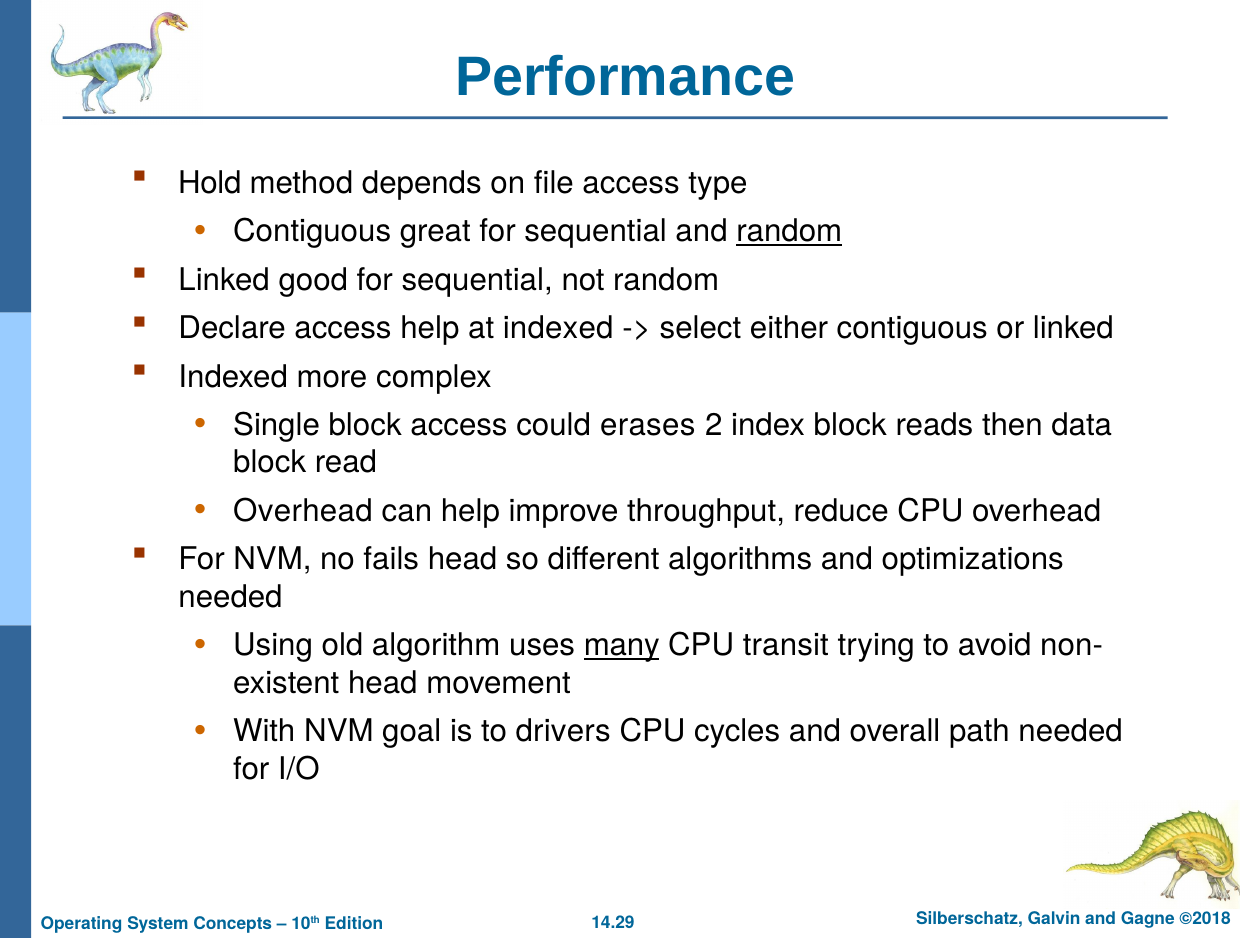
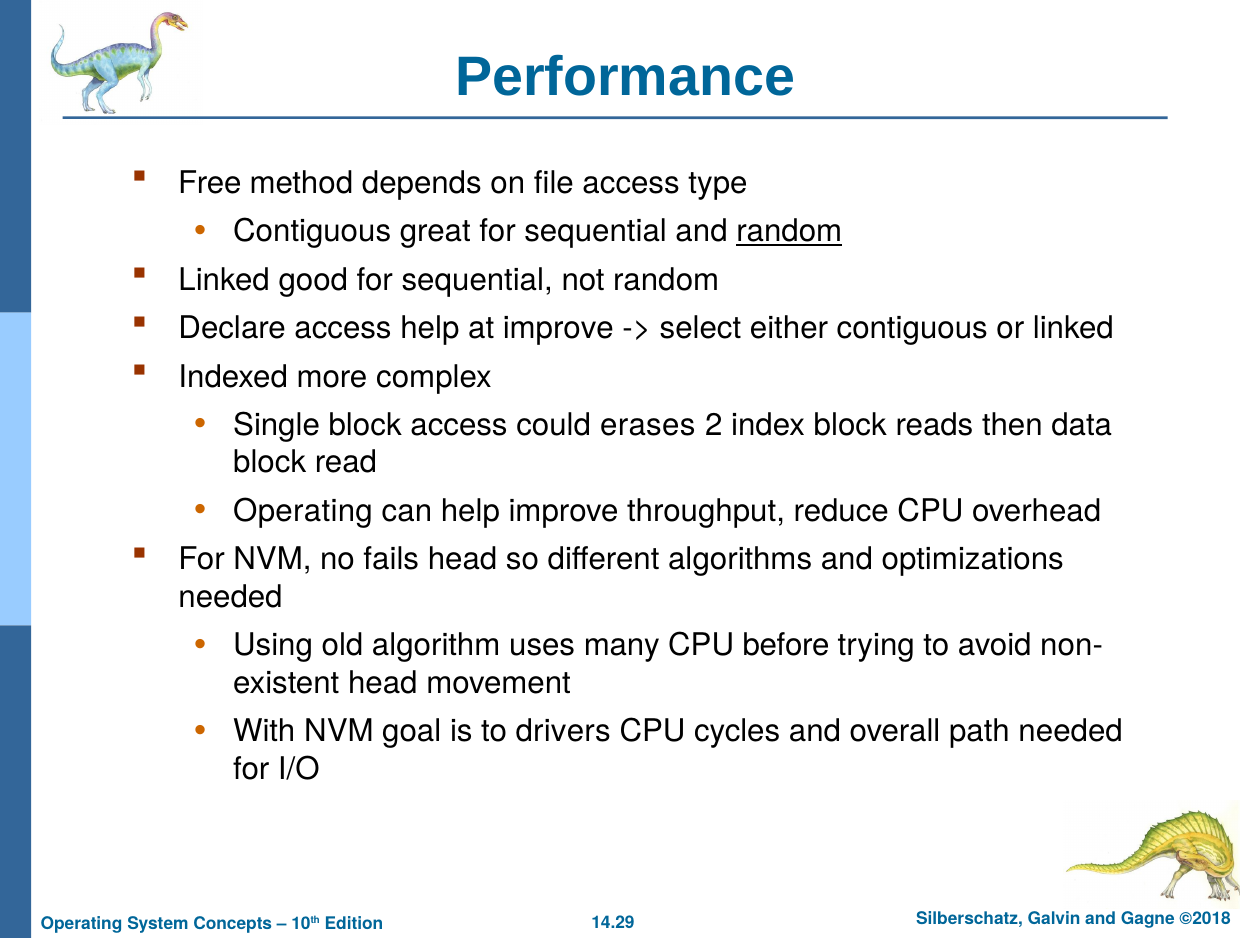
Hold: Hold -> Free
at indexed: indexed -> improve
Overhead at (303, 511): Overhead -> Operating
many underline: present -> none
transit: transit -> before
